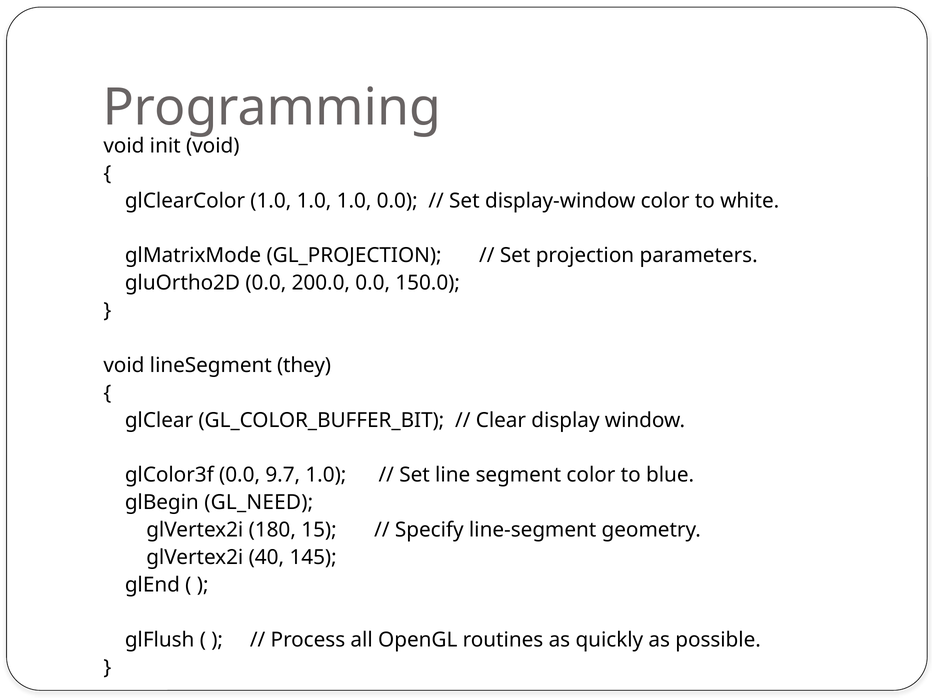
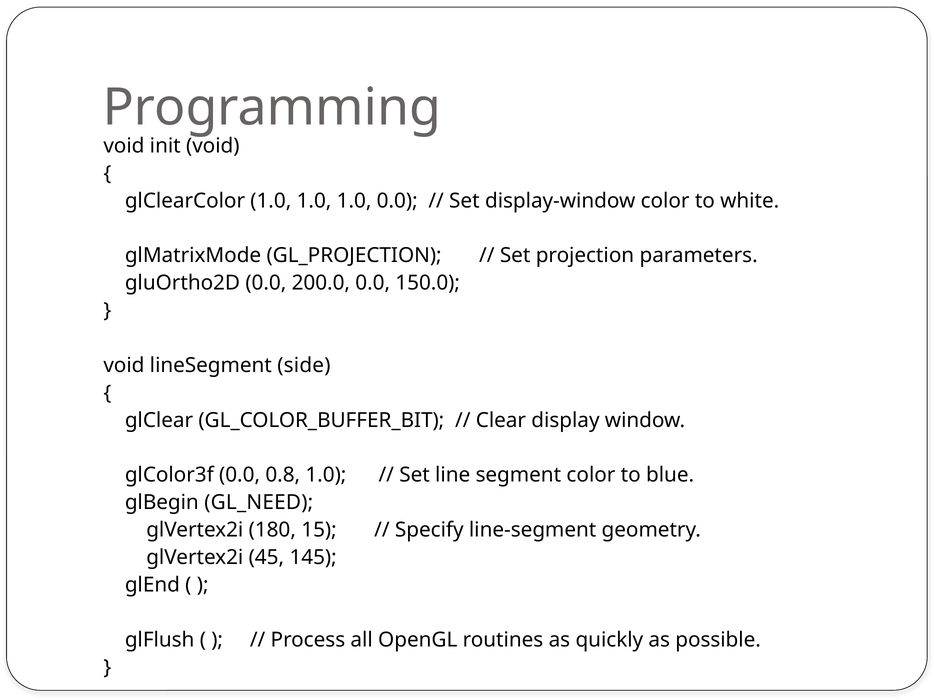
they: they -> side
9.7: 9.7 -> 0.8
40: 40 -> 45
